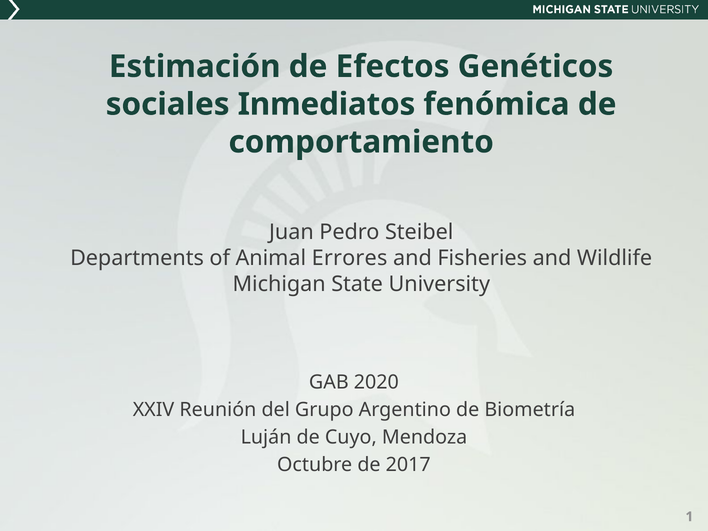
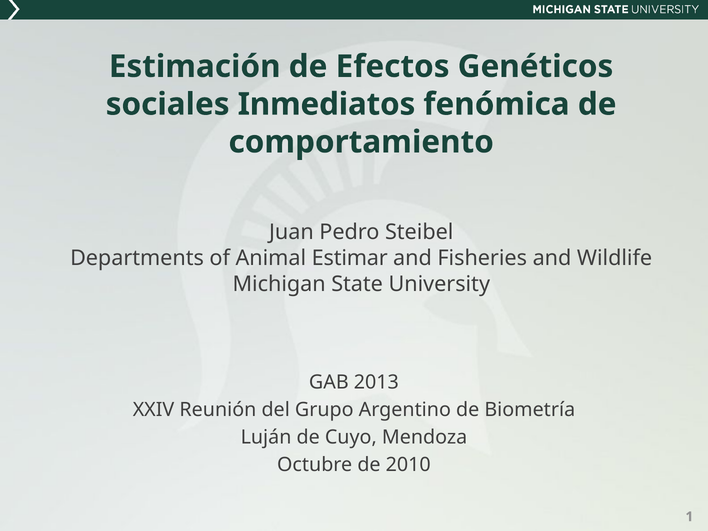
Errores: Errores -> Estimar
2020: 2020 -> 2013
2017: 2017 -> 2010
